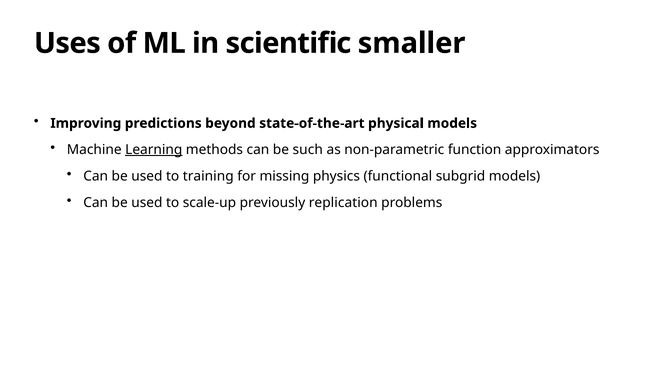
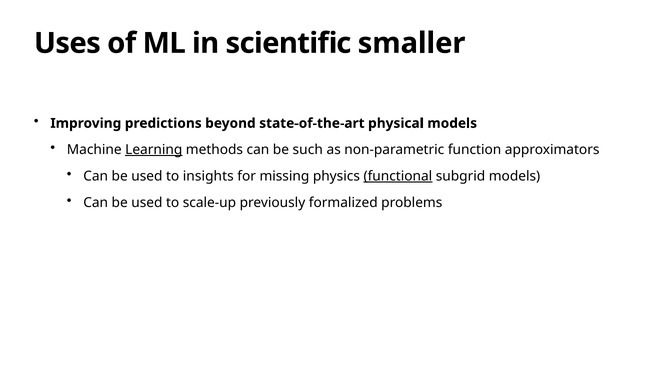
training: training -> insights
functional underline: none -> present
replication: replication -> formalized
